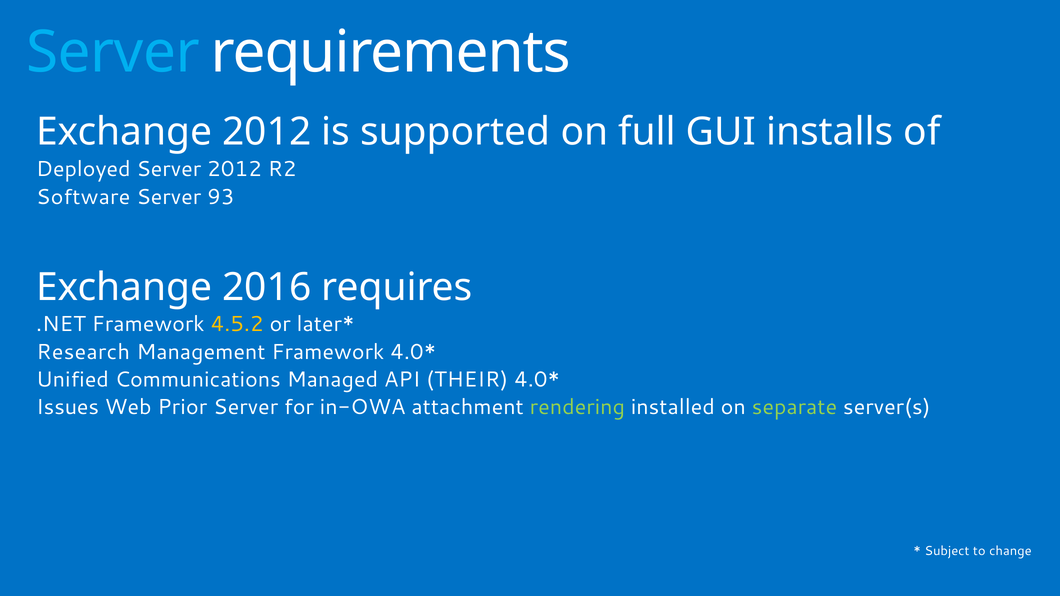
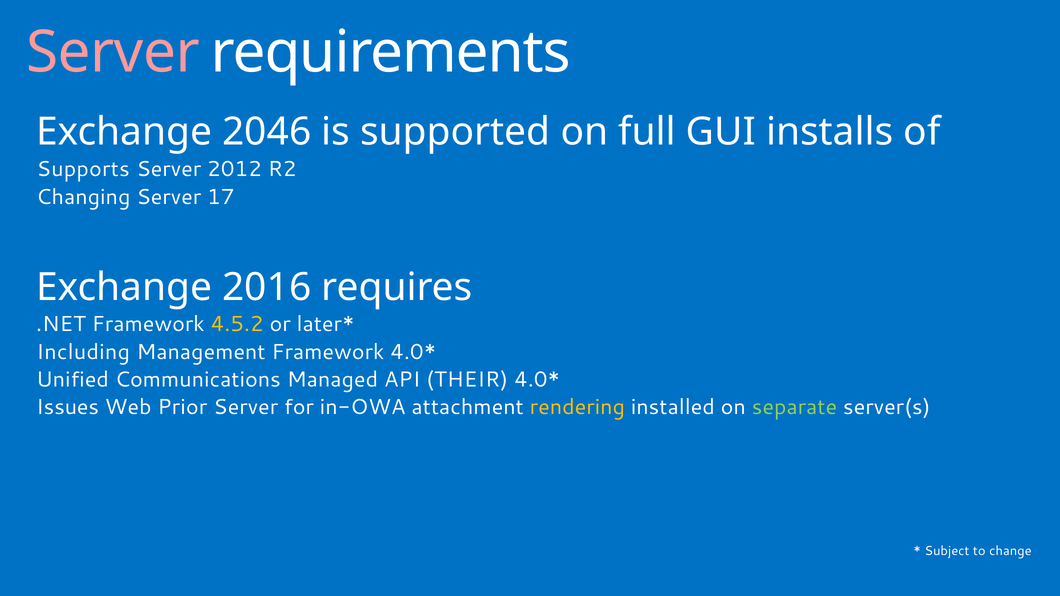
Server at (113, 53) colour: light blue -> pink
Exchange 2012: 2012 -> 2046
Deployed: Deployed -> Supports
Software: Software -> Changing
93: 93 -> 17
Research: Research -> Including
rendering colour: light green -> yellow
